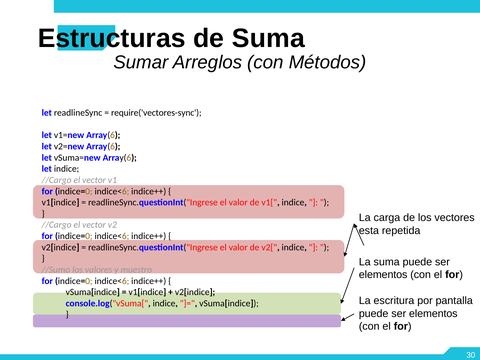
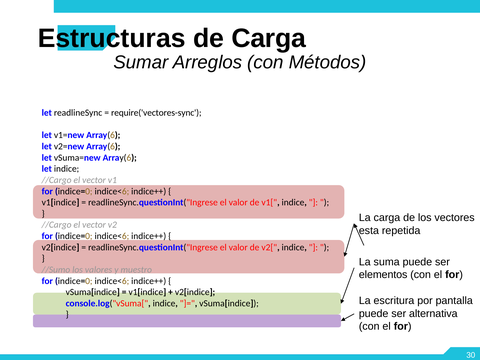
de Suma: Suma -> Carga
elementos at (433, 314): elementos -> alternativa
